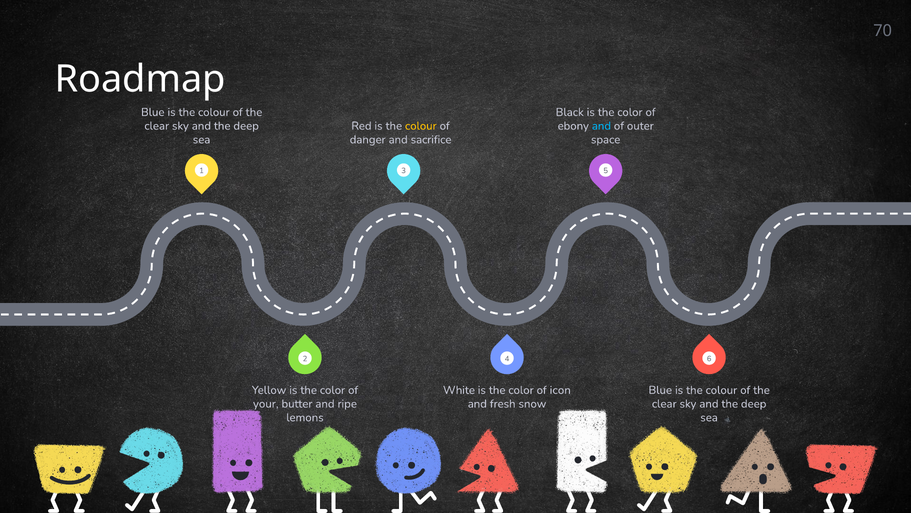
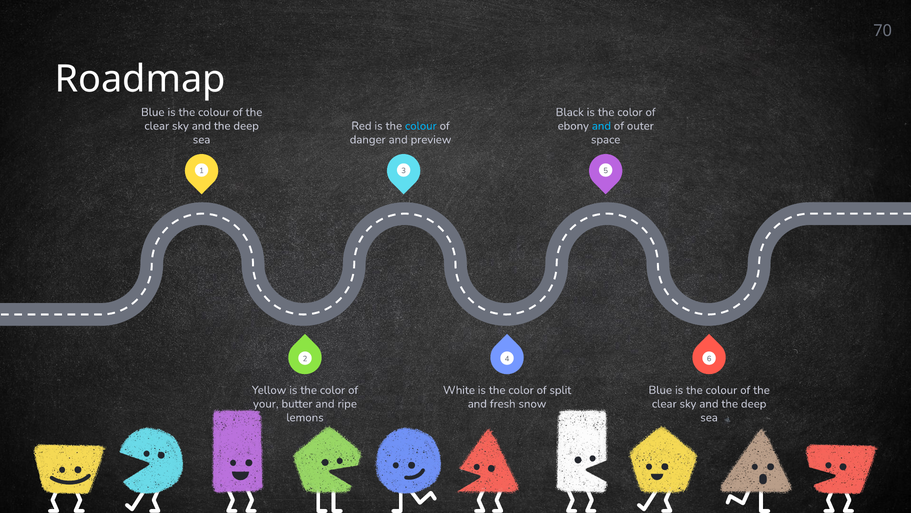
colour at (421, 126) colour: yellow -> light blue
sacrifice: sacrifice -> preview
icon: icon -> split
